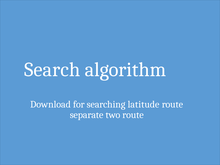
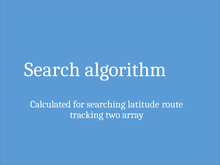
Download: Download -> Calculated
separate: separate -> tracking
two route: route -> array
